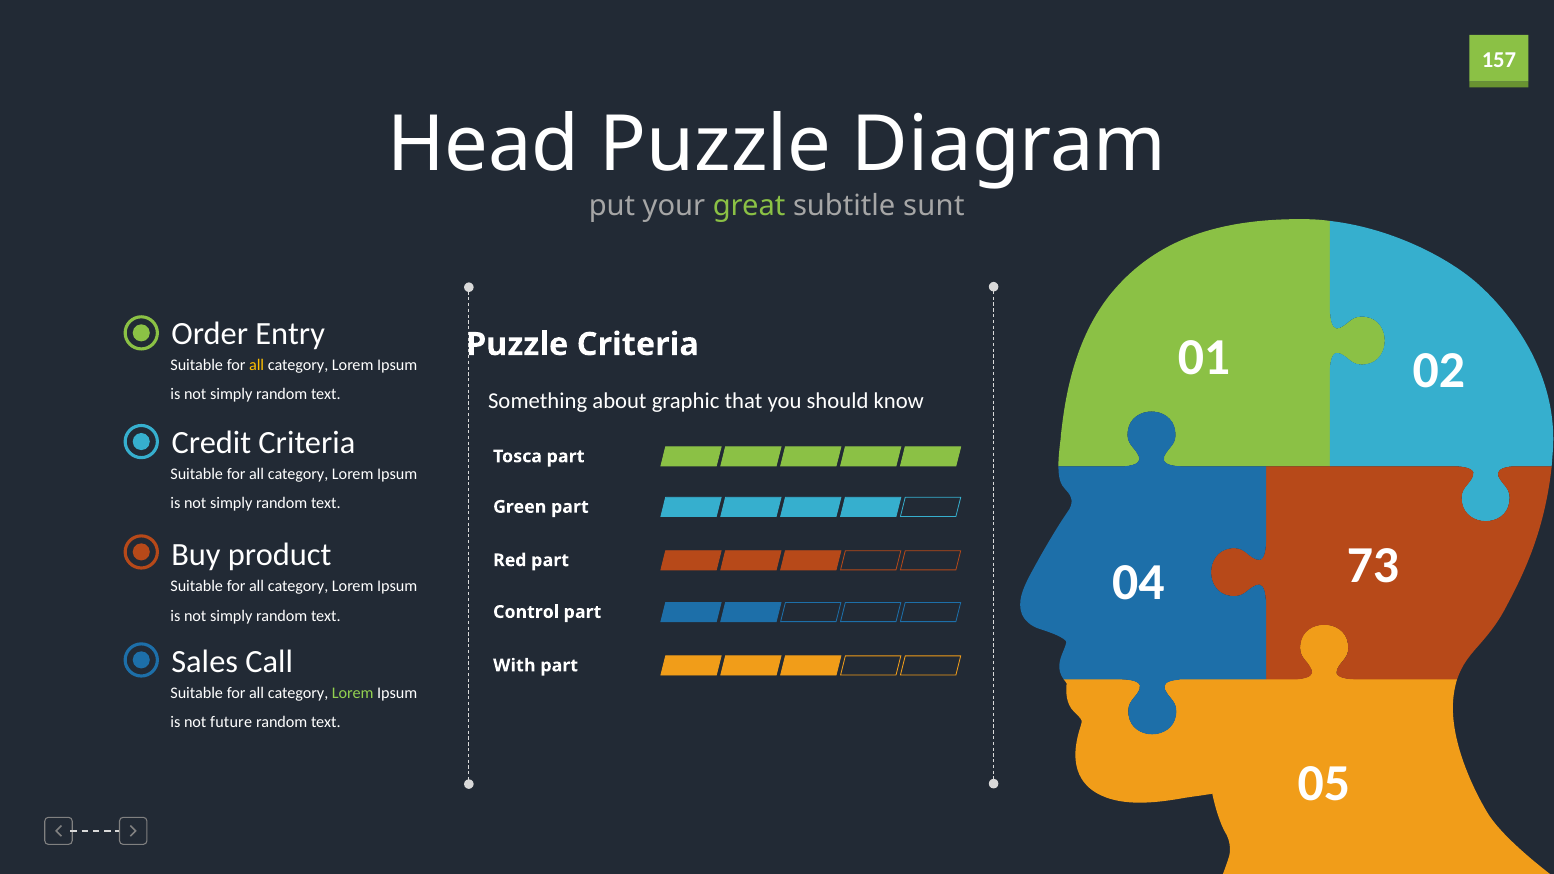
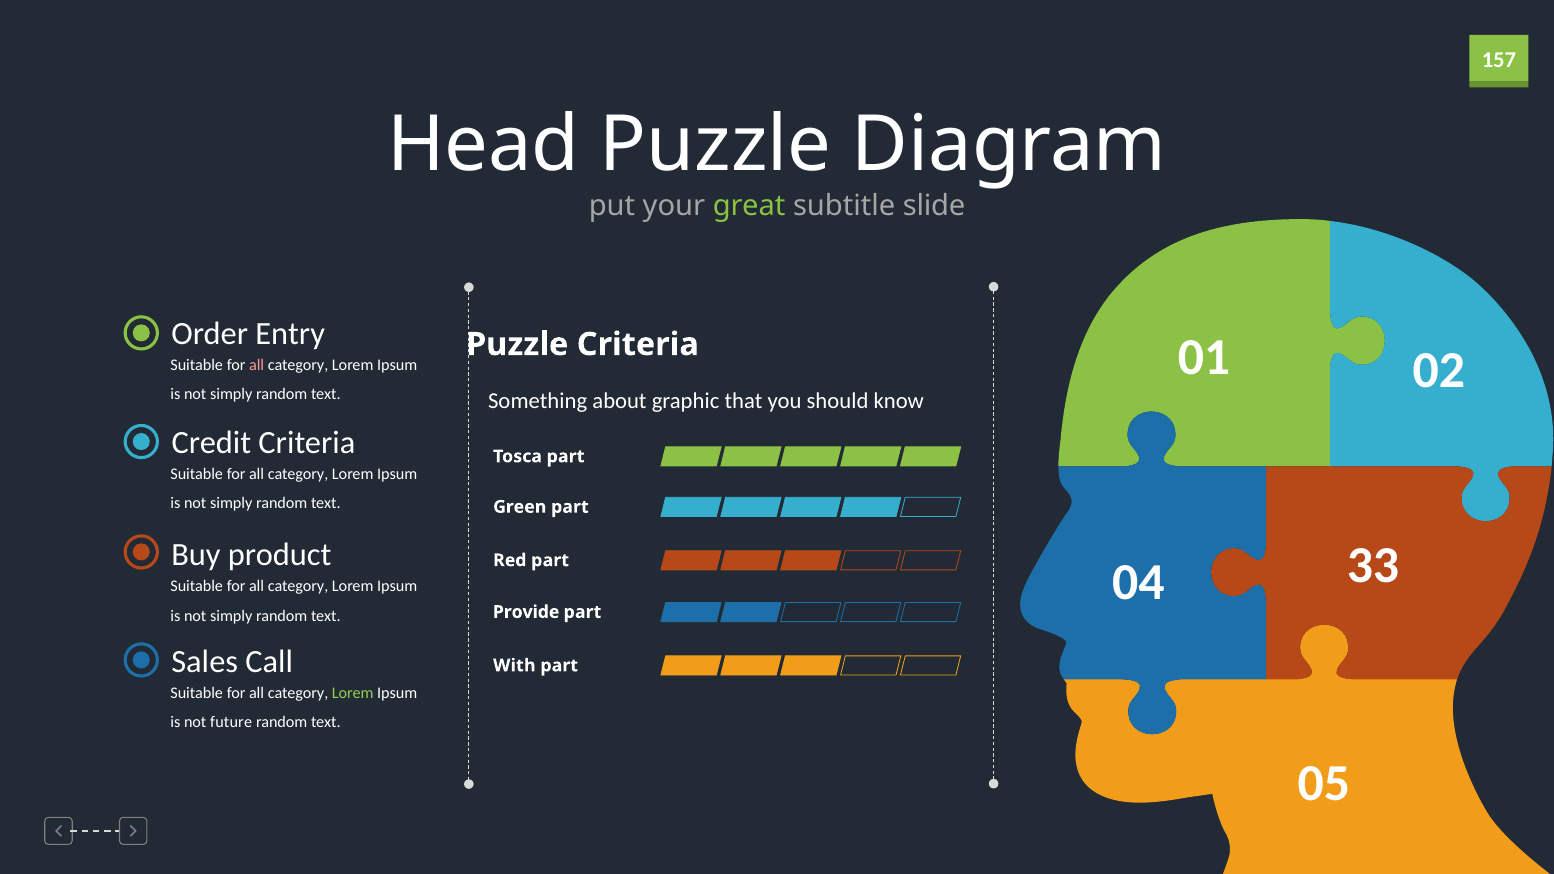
sunt: sunt -> slide
all at (257, 365) colour: yellow -> pink
73: 73 -> 33
Control: Control -> Provide
